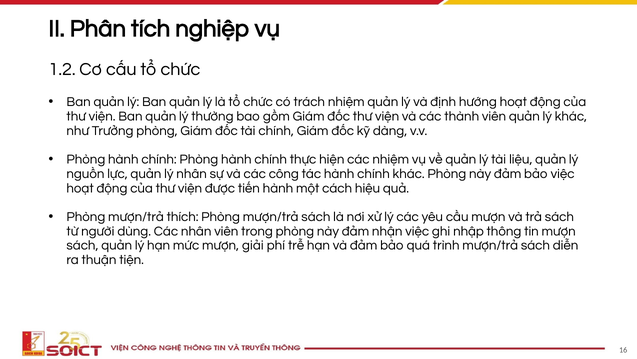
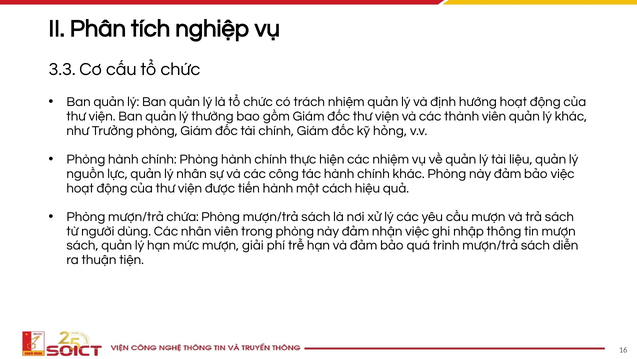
1.2: 1.2 -> 3.3
dàng: dàng -> hỏng
thích: thích -> chứa
